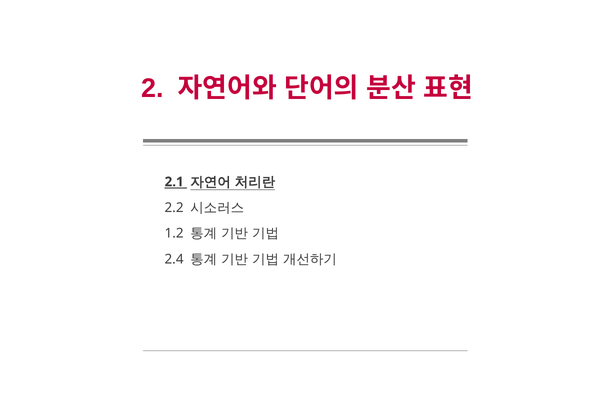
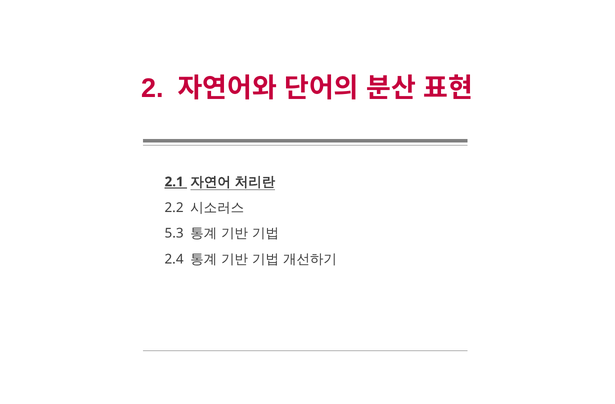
1.2: 1.2 -> 5.3
